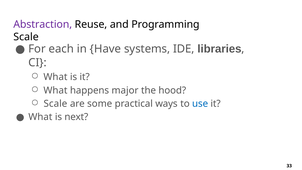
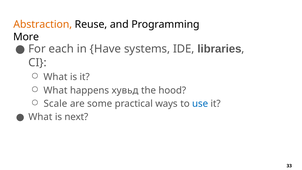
Abstraction colour: purple -> orange
Scale at (26, 37): Scale -> More
major: major -> хувьд
